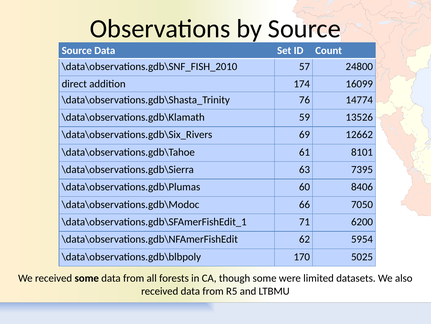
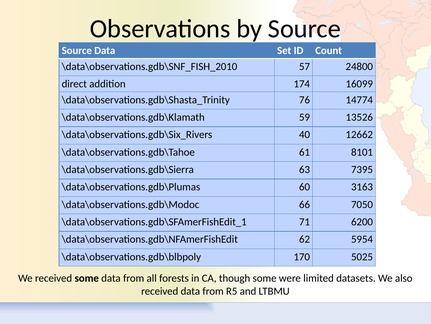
69: 69 -> 40
8406: 8406 -> 3163
